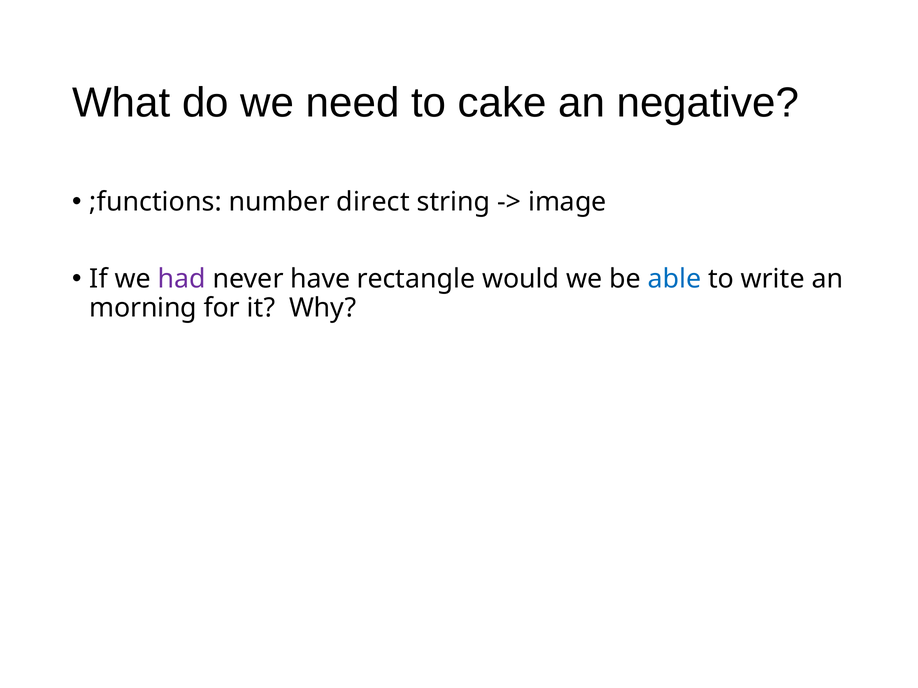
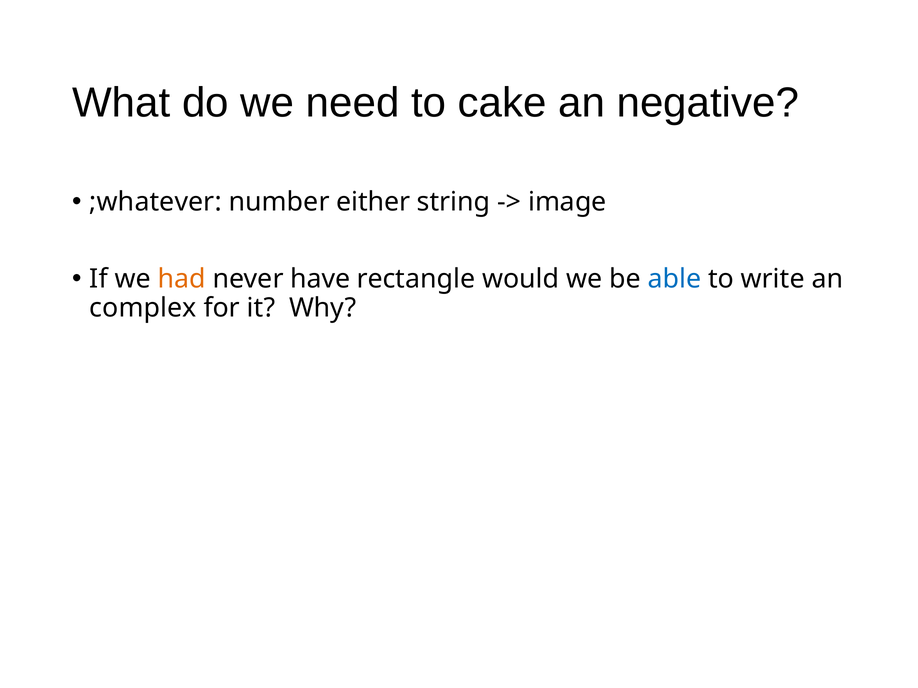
;functions: ;functions -> ;whatever
direct: direct -> either
had colour: purple -> orange
morning: morning -> complex
